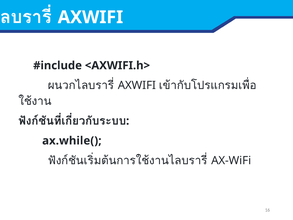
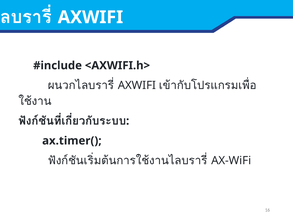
ax.while(: ax.while( -> ax.timer(
